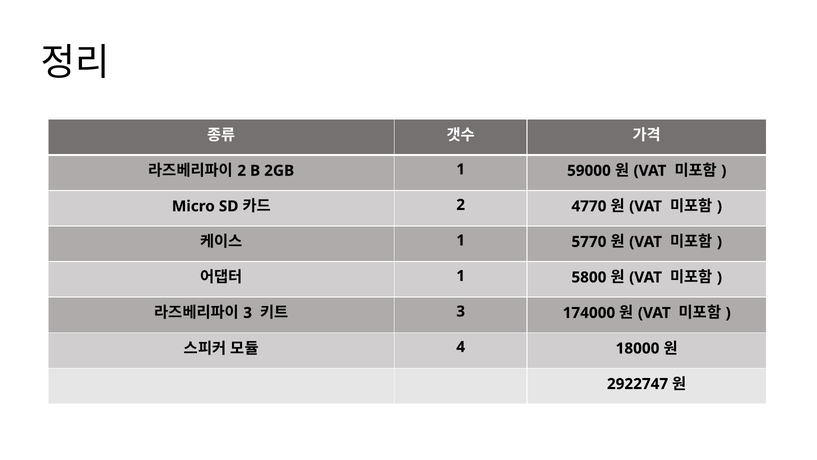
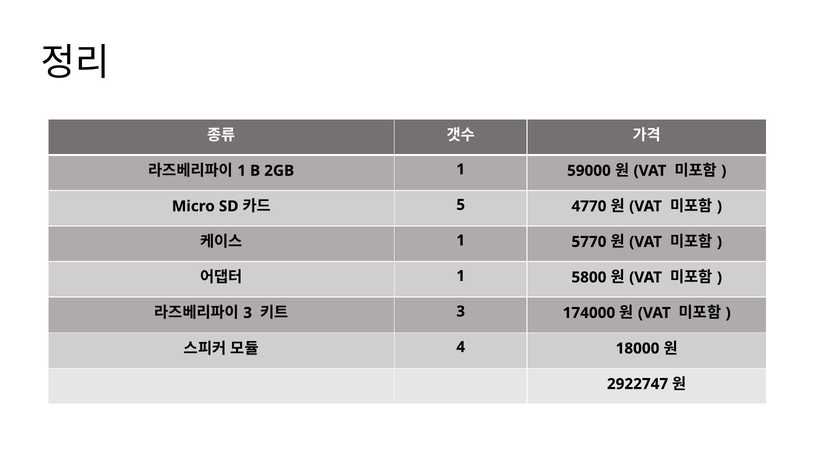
2 at (242, 171): 2 -> 1
2 at (461, 205): 2 -> 5
